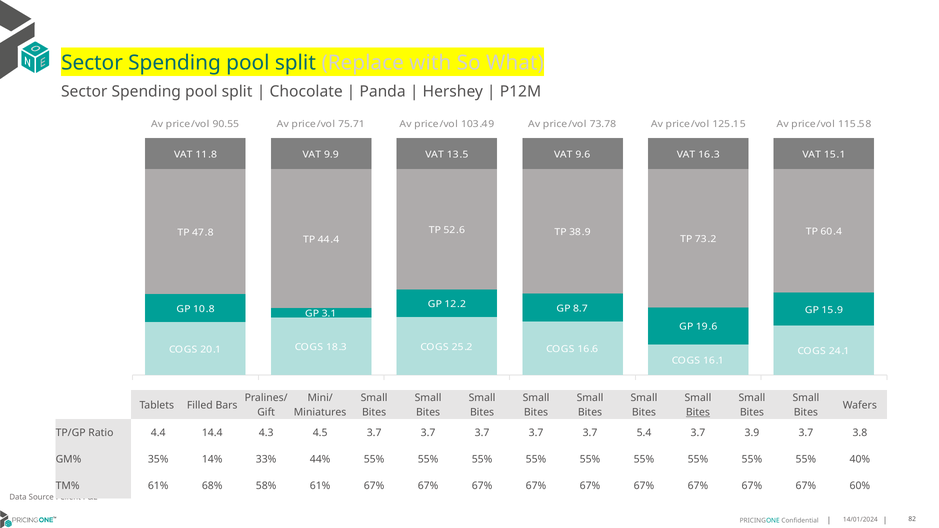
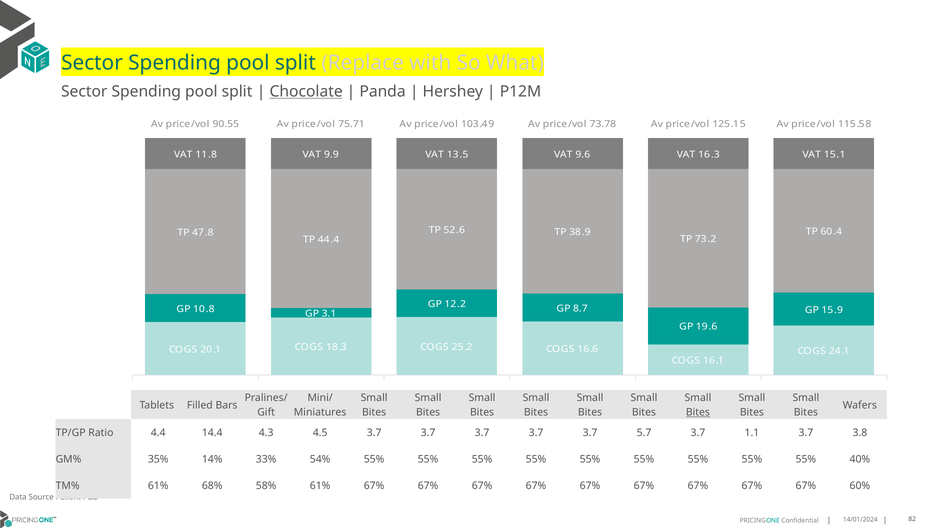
Chocolate underline: none -> present
5.4: 5.4 -> 5.7
3.9: 3.9 -> 1.1
44%: 44% -> 54%
